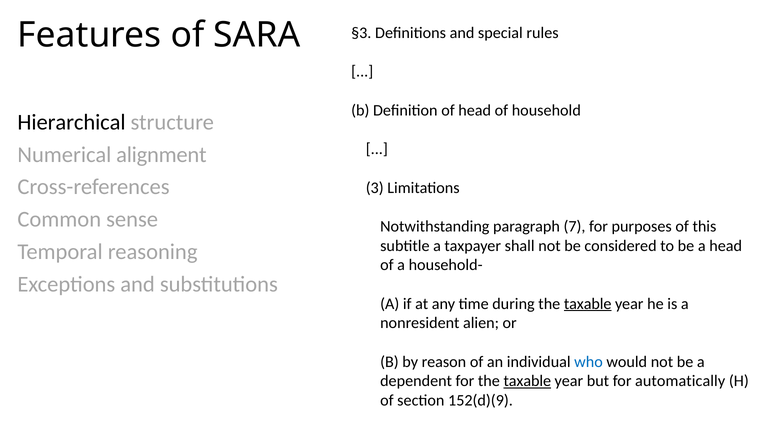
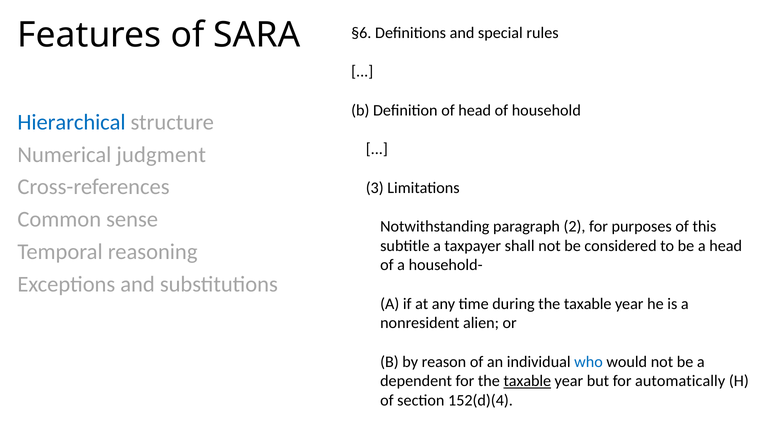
§3: §3 -> §6
Hierarchical colour: black -> blue
alignment: alignment -> judgment
7: 7 -> 2
taxable at (588, 304) underline: present -> none
152(d)(9: 152(d)(9 -> 152(d)(4
